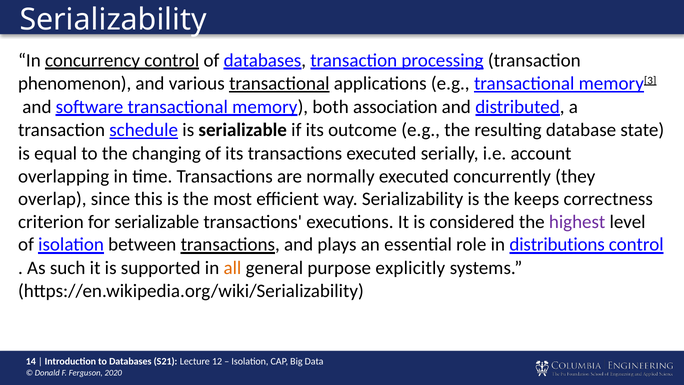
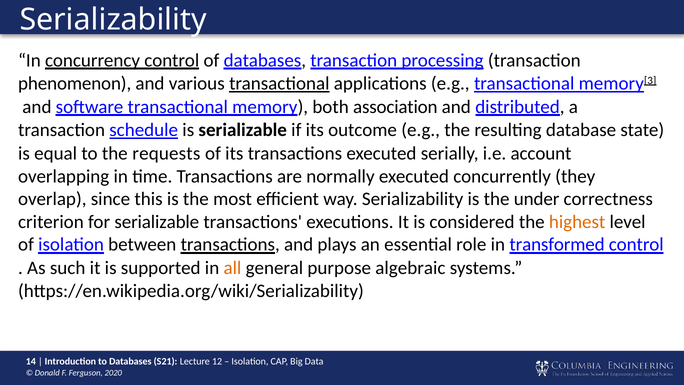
changing: changing -> requests
keeps: keeps -> under
highest colour: purple -> orange
distributions: distributions -> transformed
explicitly: explicitly -> algebraic
